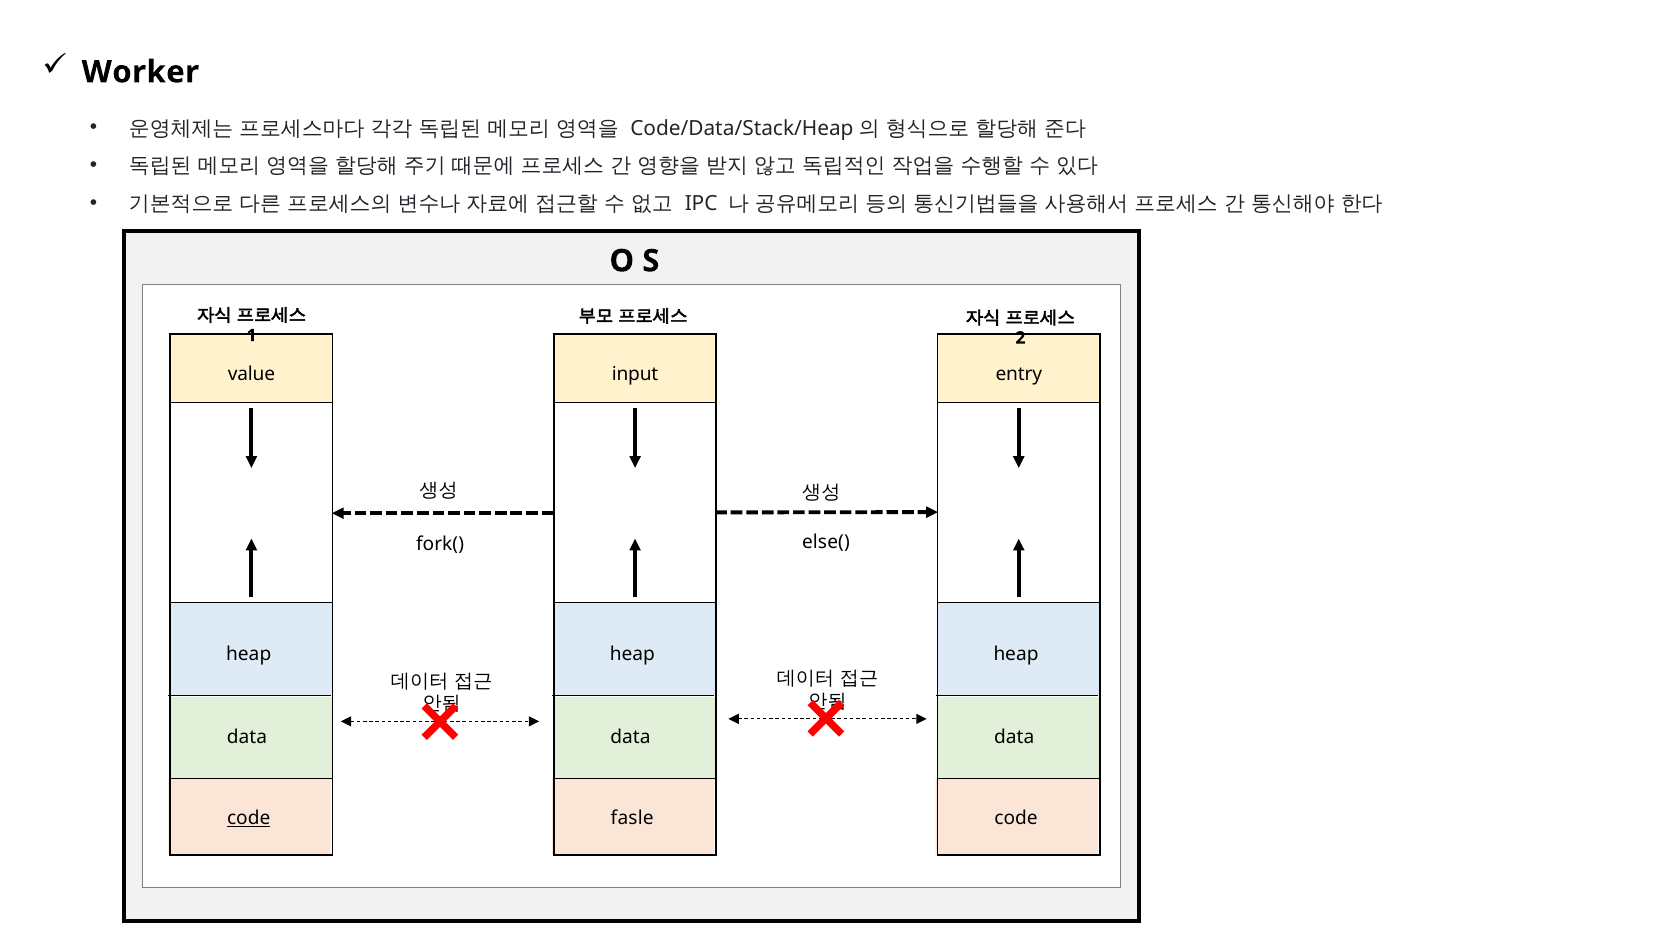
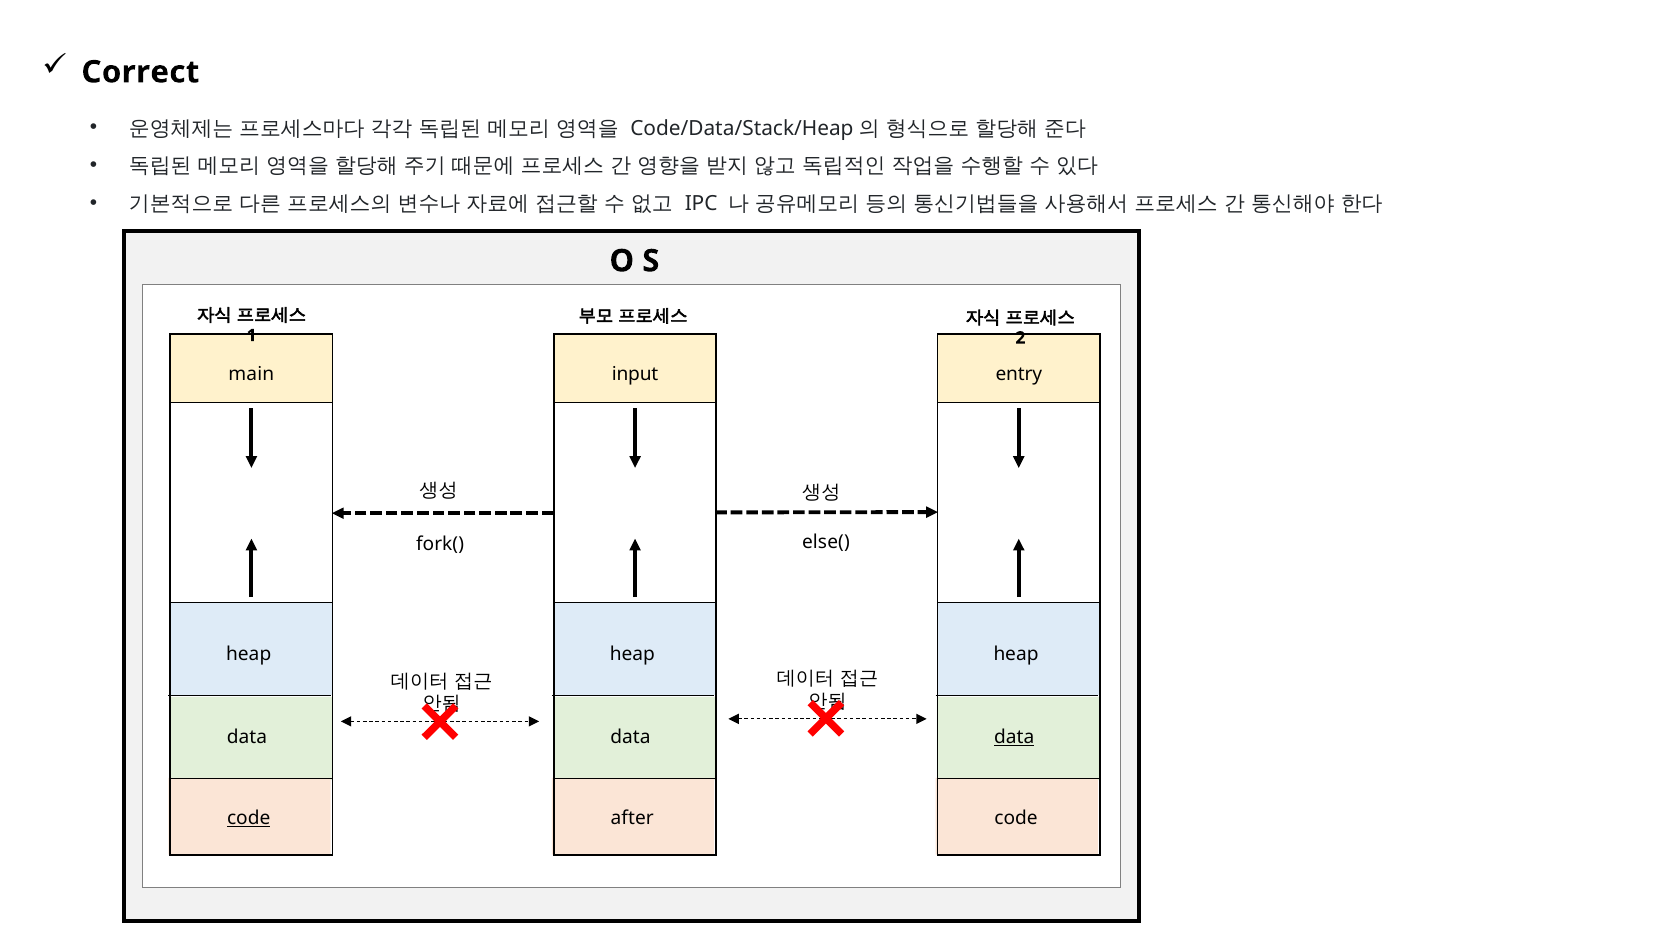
Worker: Worker -> Correct
value: value -> main
data at (1014, 737) underline: none -> present
fasle: fasle -> after
